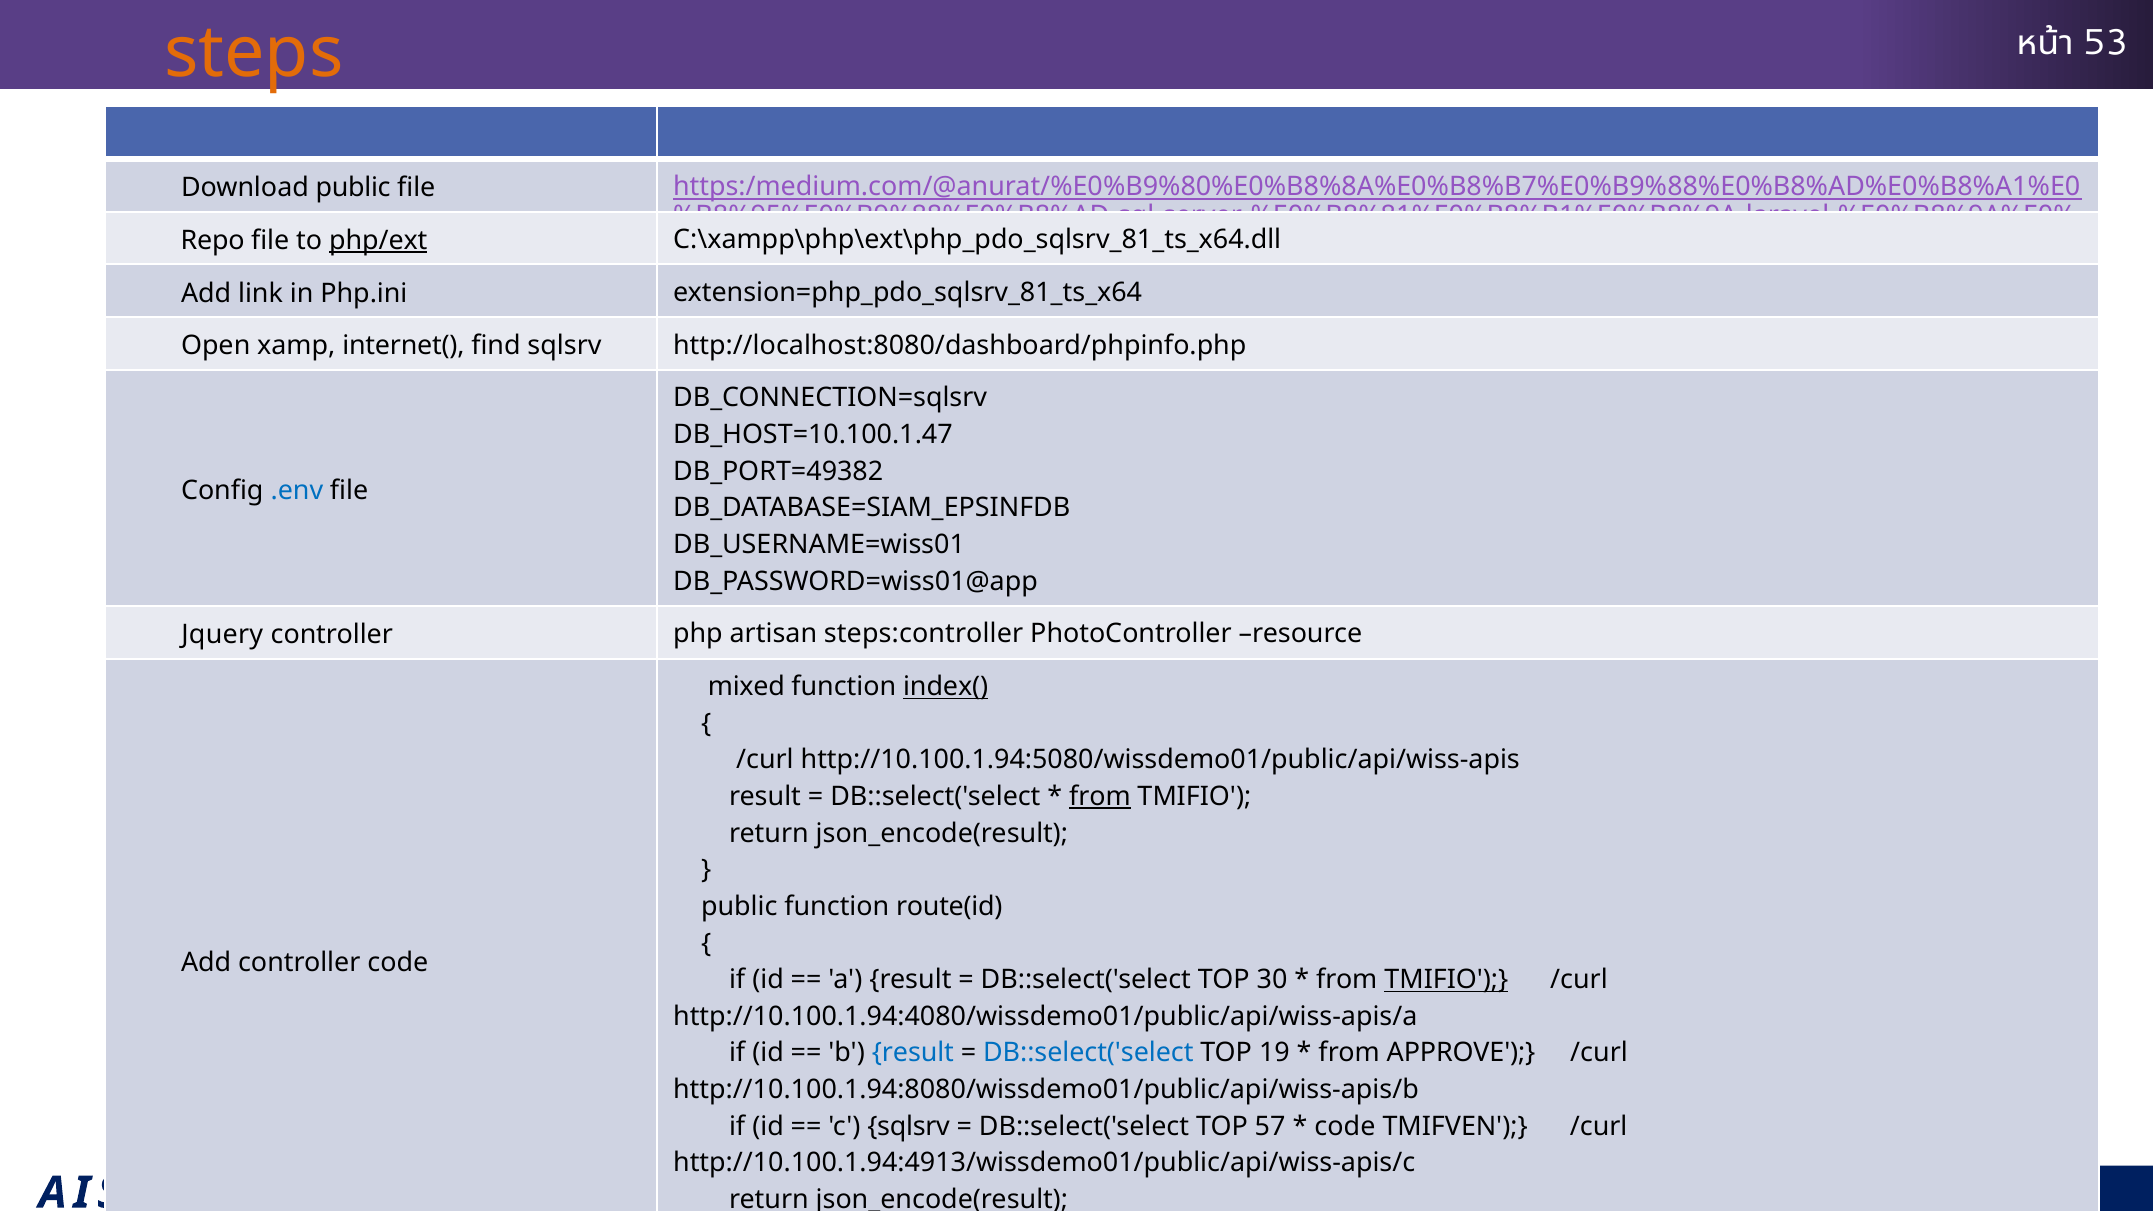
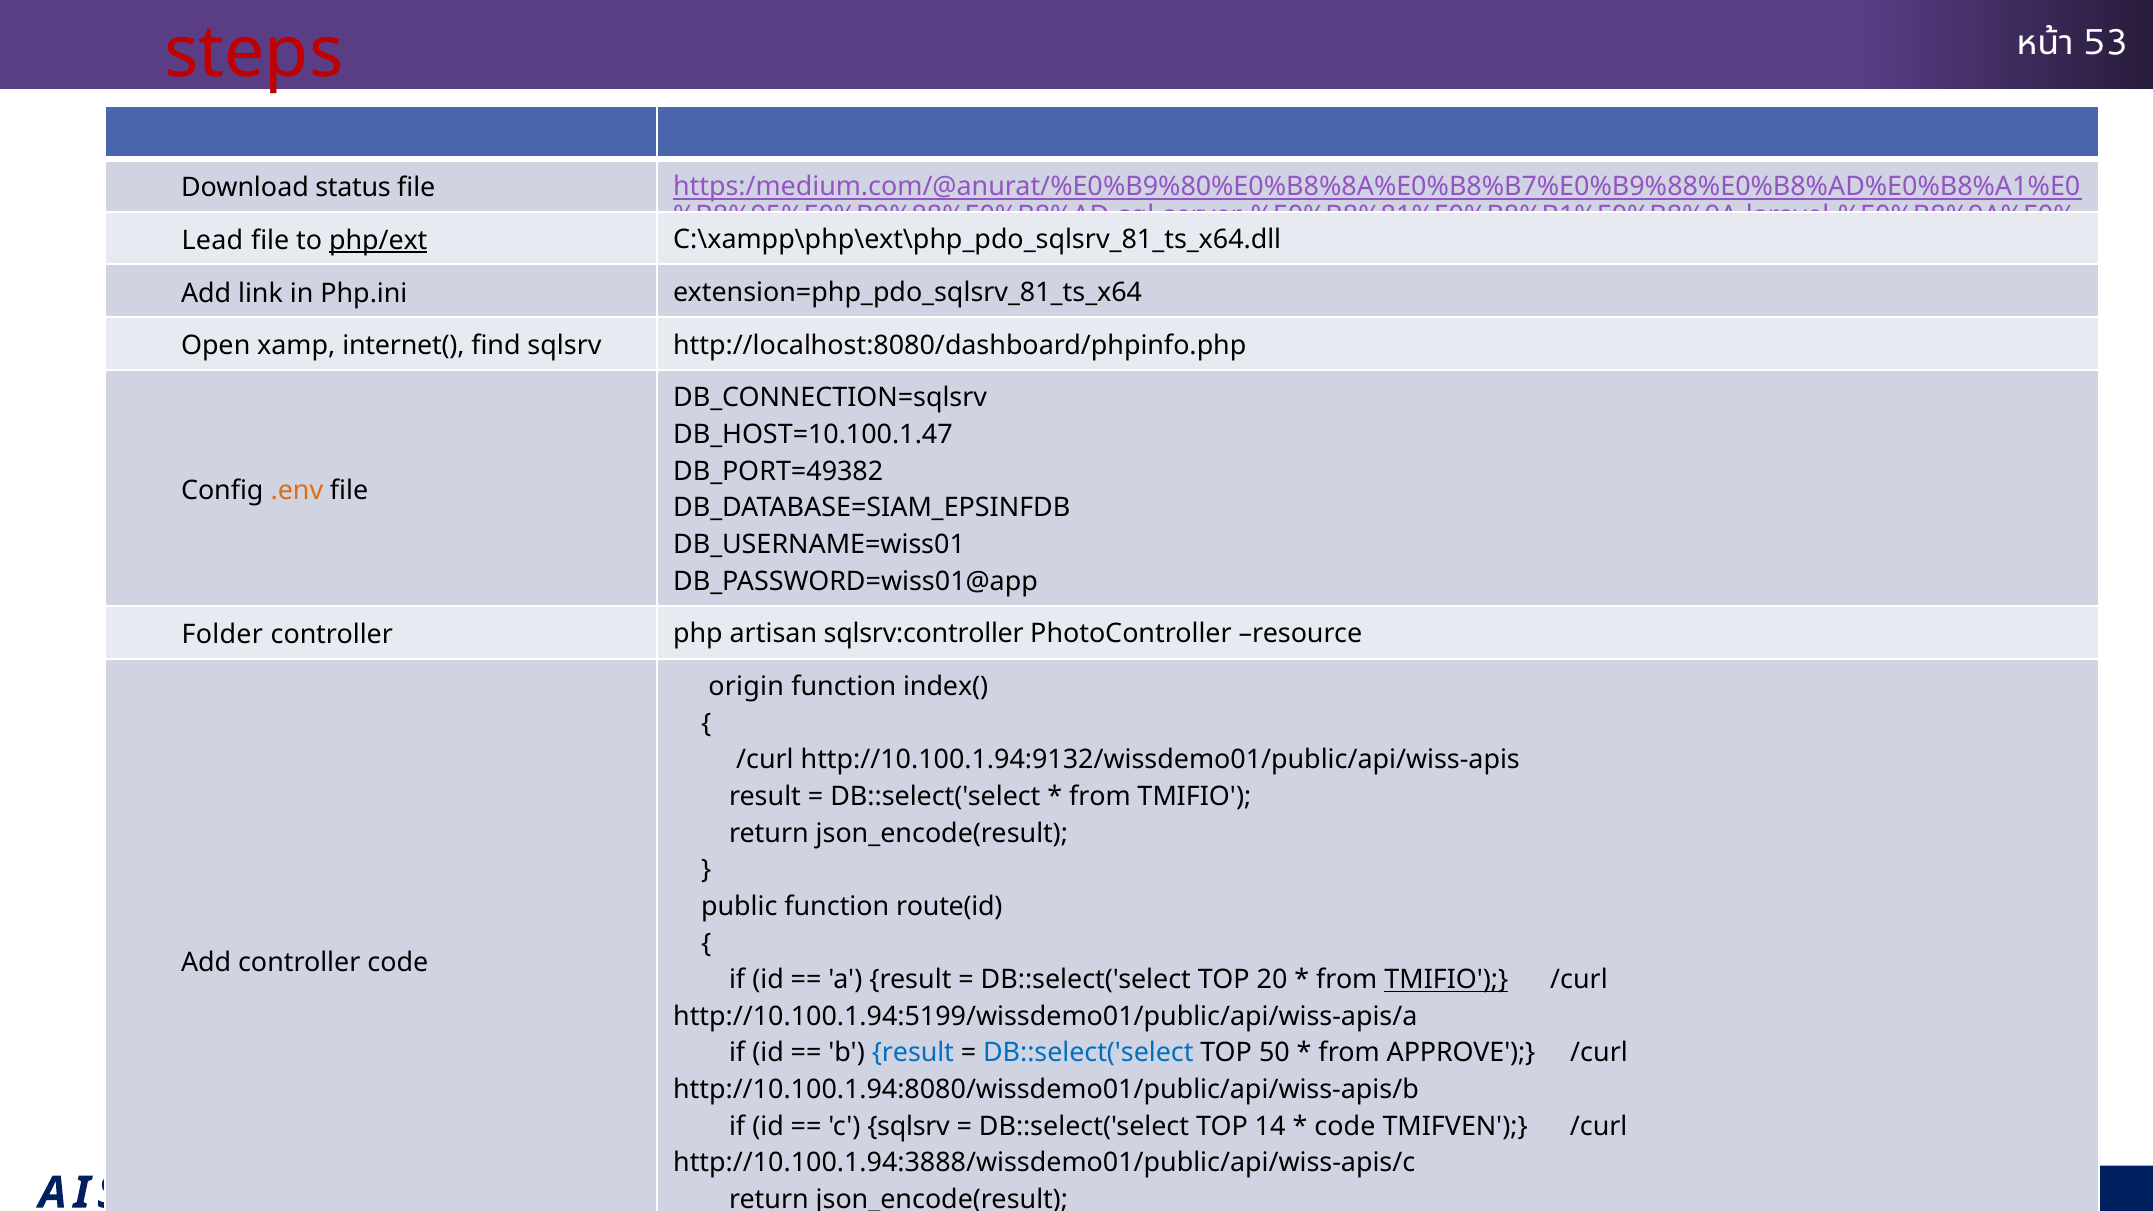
steps colour: orange -> red
Download public: public -> status
Repo: Repo -> Lead
.env colour: blue -> orange
Jquery: Jquery -> Folder
steps:controller: steps:controller -> sqlsrv:controller
mixed: mixed -> origin
index( underline: present -> none
http://10.100.1.94:5080/wissdemo01/public/api/wiss-apis: http://10.100.1.94:5080/wissdemo01/public/api/wiss-apis -> http://10.100.1.94:9132/wissdemo01/public/api/wiss-apis
from at (1100, 797) underline: present -> none
30: 30 -> 20
http://10.100.1.94:4080/wissdemo01/public/api/wiss-apis/a: http://10.100.1.94:4080/wissdemo01/public/api/wiss-apis/a -> http://10.100.1.94:5199/wissdemo01/public/api/wiss-apis/a
19: 19 -> 50
57: 57 -> 14
http://10.100.1.94:4913/wissdemo01/public/api/wiss-apis/c: http://10.100.1.94:4913/wissdemo01/public/api/wiss-apis/c -> http://10.100.1.94:3888/wissdemo01/public/api/wiss-apis/c
